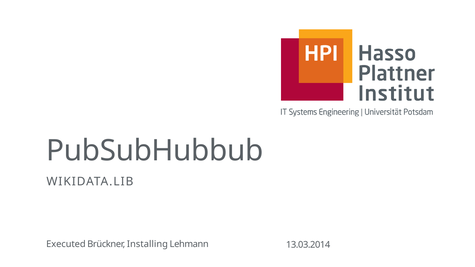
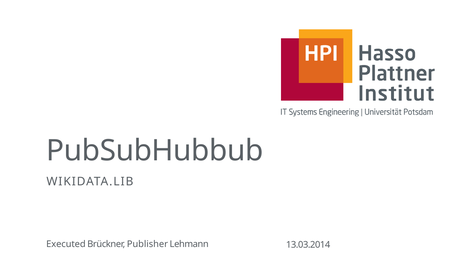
Installing: Installing -> Publisher
